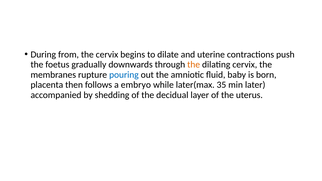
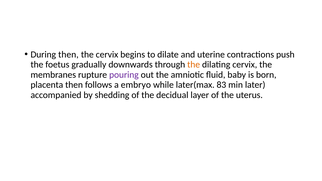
During from: from -> then
pouring colour: blue -> purple
35: 35 -> 83
